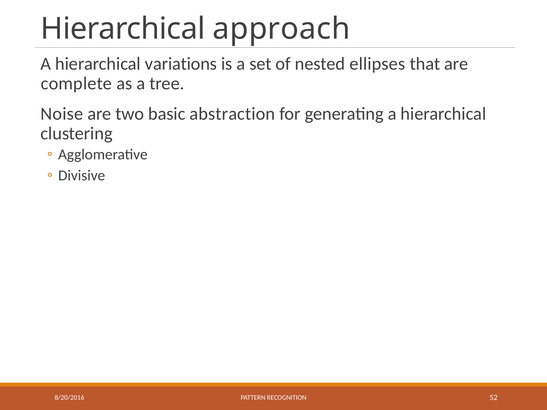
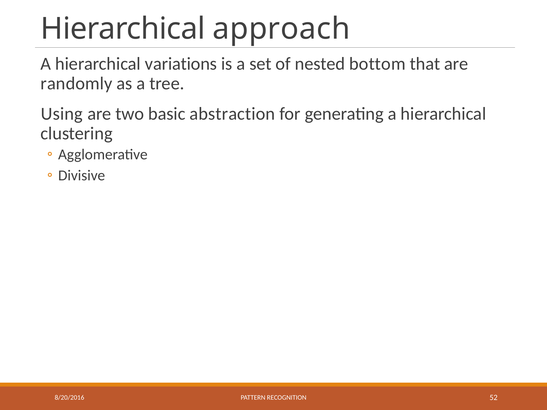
ellipses: ellipses -> bottom
complete: complete -> randomly
Noise: Noise -> Using
